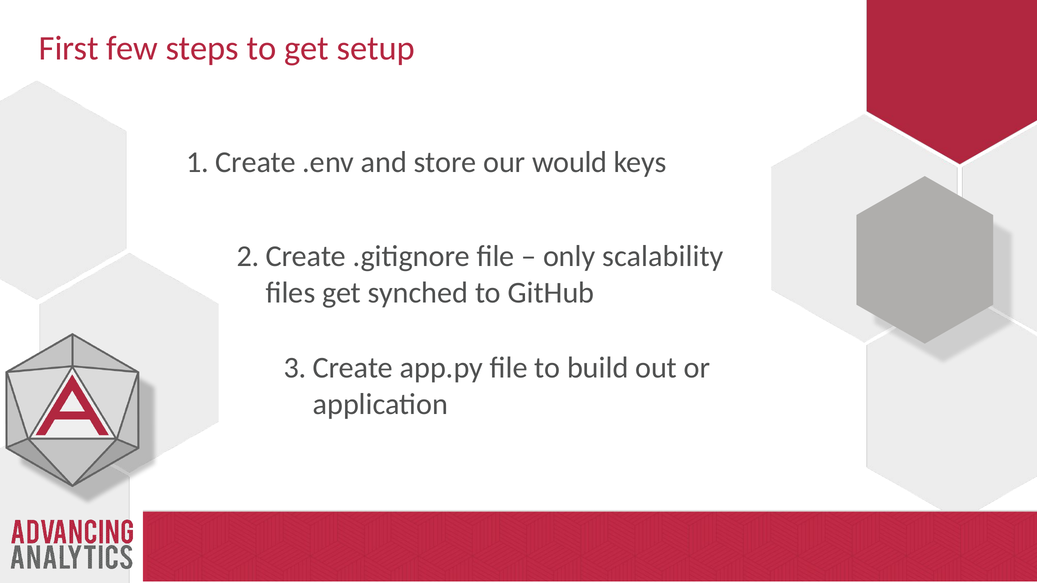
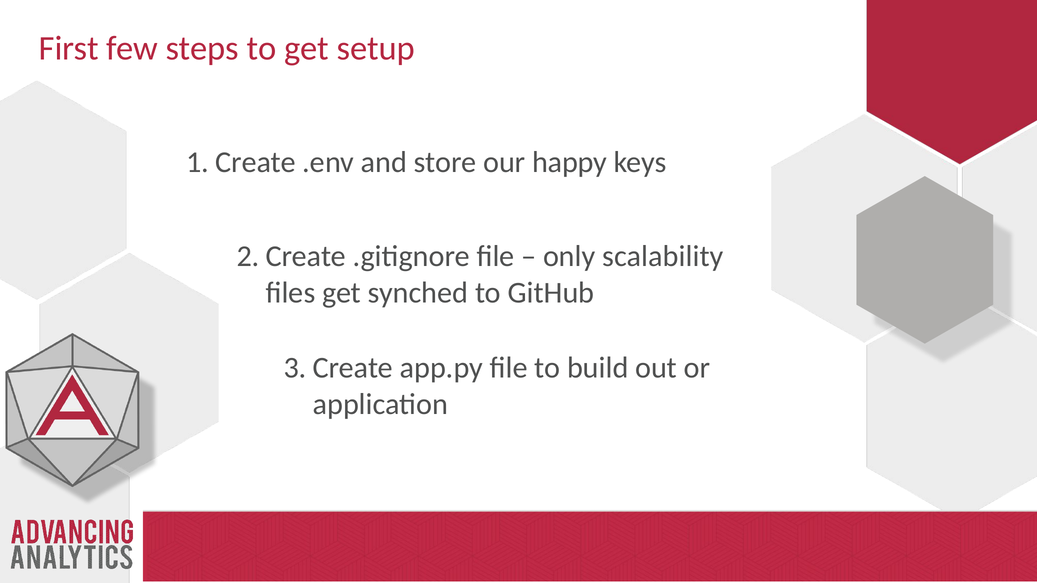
would: would -> happy
